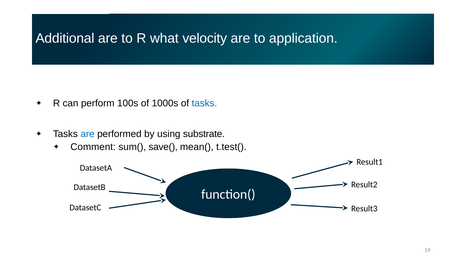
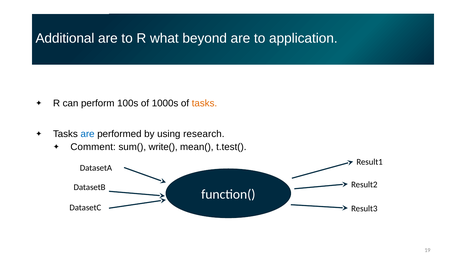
velocity: velocity -> beyond
tasks at (204, 104) colour: blue -> orange
substrate: substrate -> research
save(: save( -> write(
